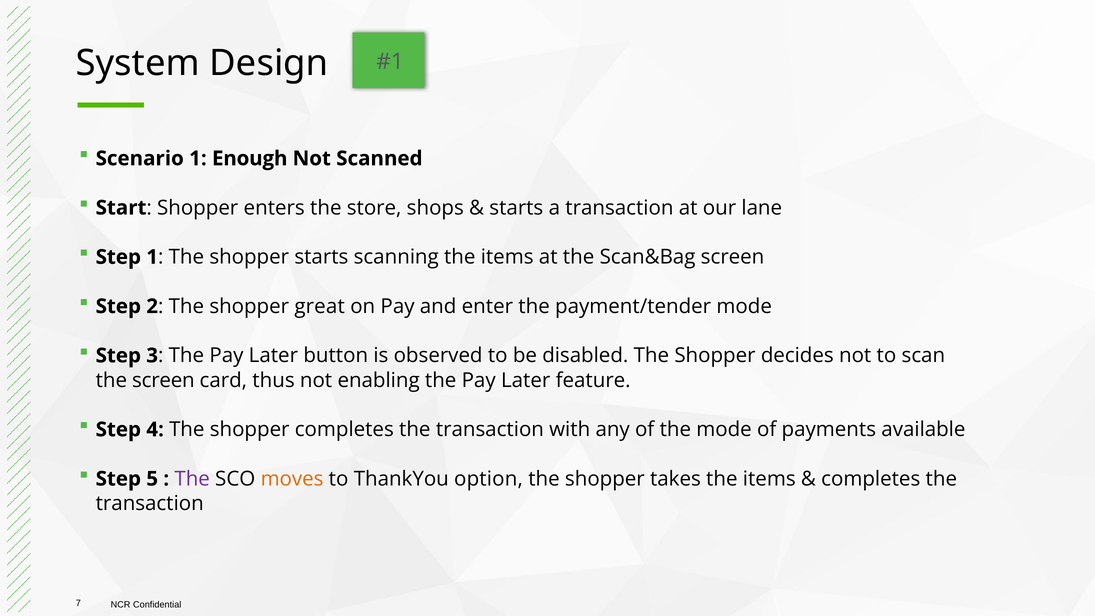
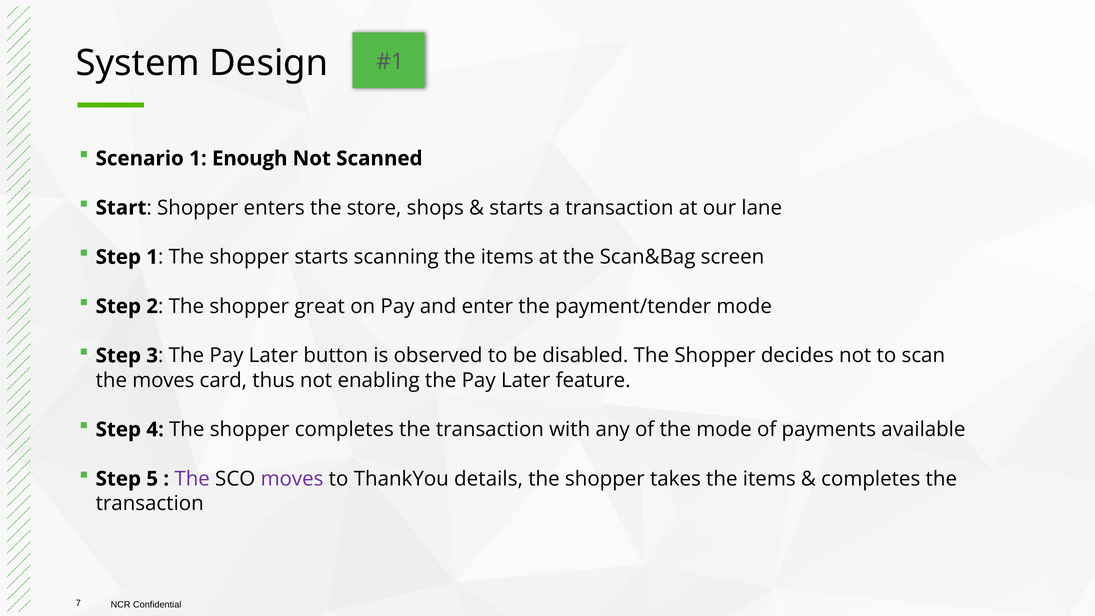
the screen: screen -> moves
moves at (292, 479) colour: orange -> purple
option: option -> details
